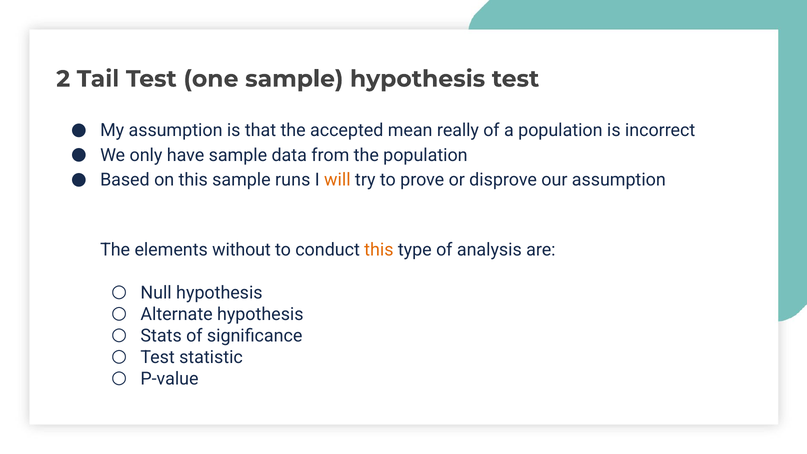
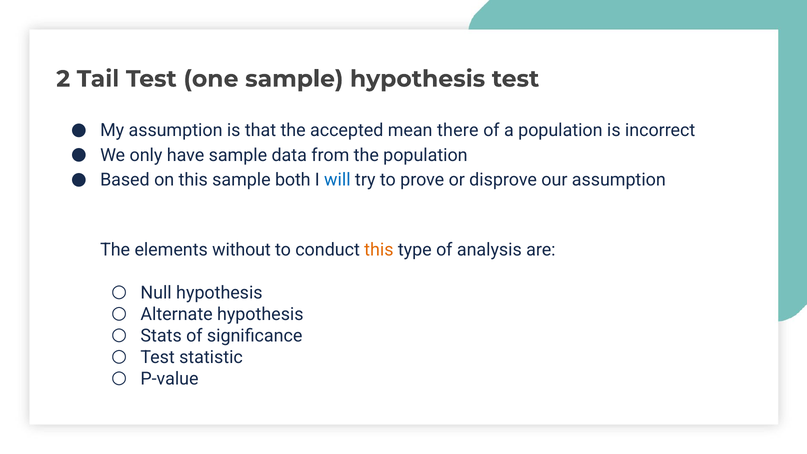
really: really -> there
runs: runs -> both
will colour: orange -> blue
